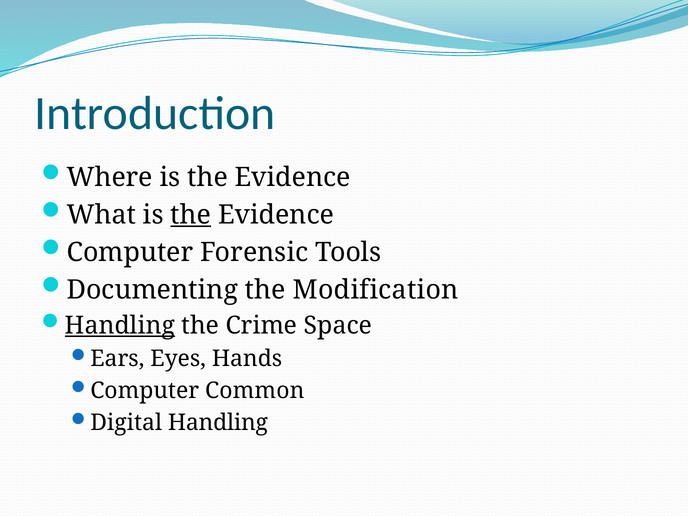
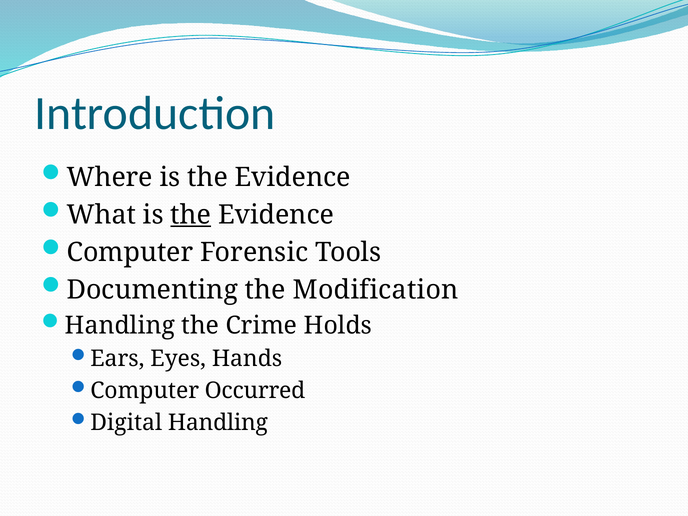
Handling at (120, 326) underline: present -> none
Space: Space -> Holds
Common: Common -> Occurred
